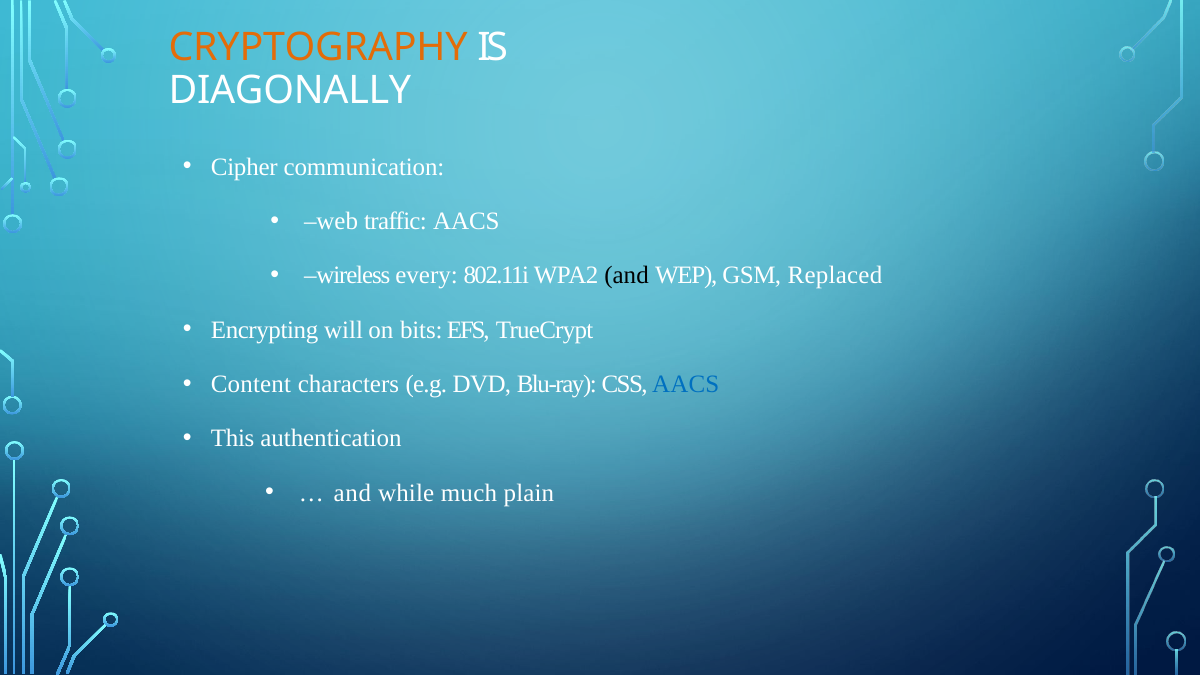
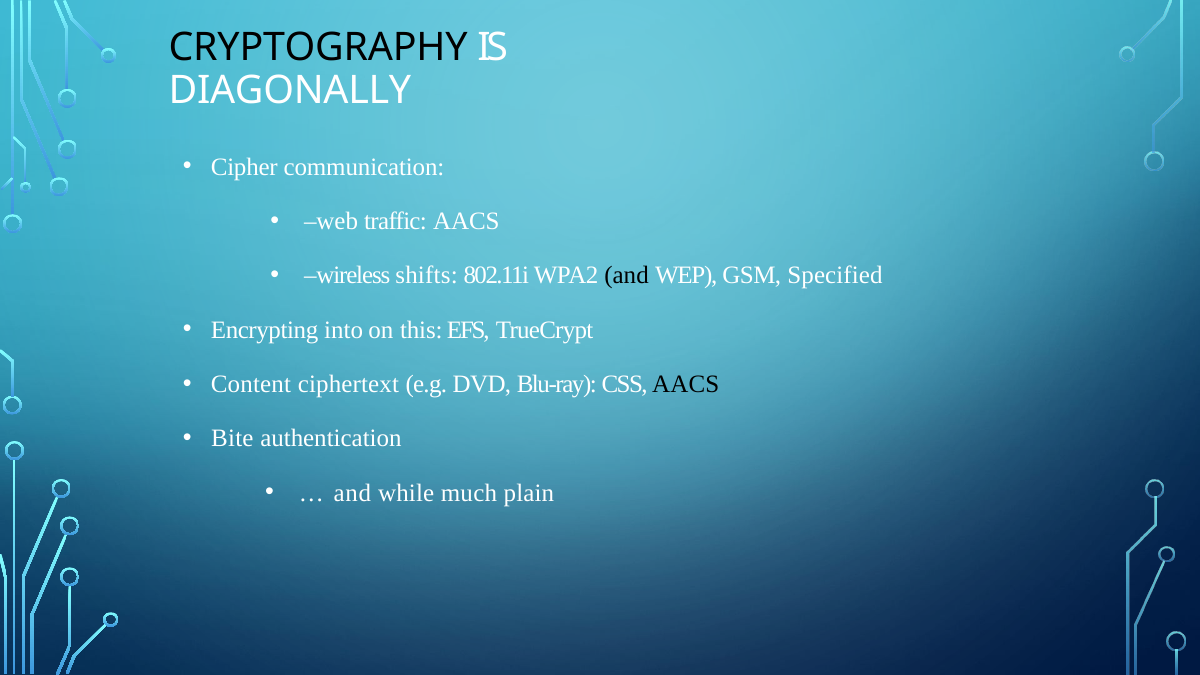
CRYPTOGRAPHY colour: orange -> black
every: every -> shifts
Replaced: Replaced -> Specified
will: will -> into
bits: bits -> this
characters: characters -> ciphertext
AACS at (686, 384) colour: blue -> black
This: This -> Bite
